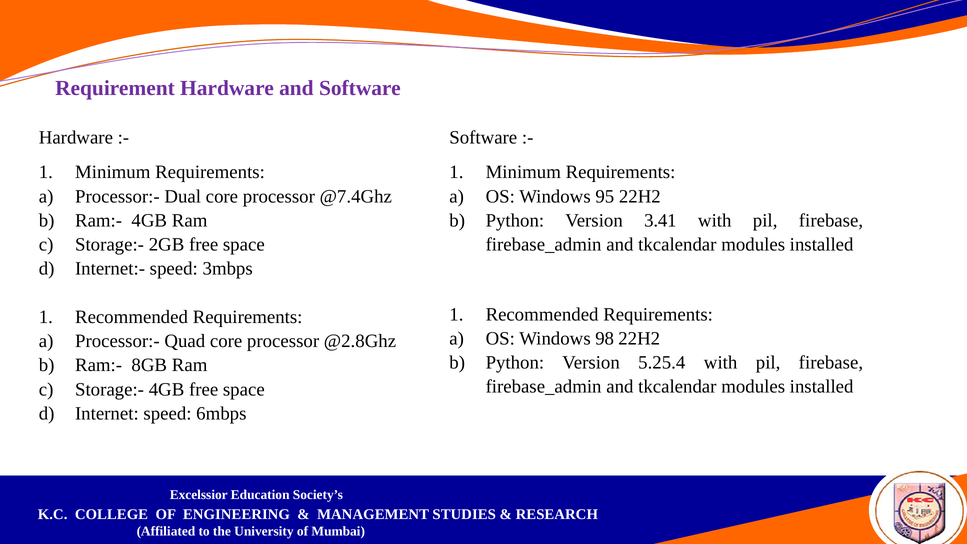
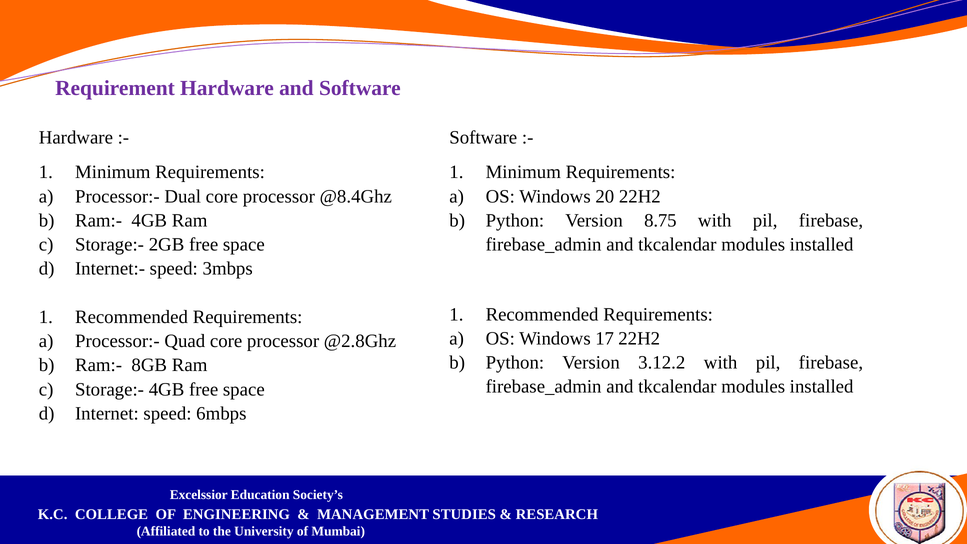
@7.4Ghz: @7.4Ghz -> @8.4Ghz
95: 95 -> 20
3.41: 3.41 -> 8.75
98: 98 -> 17
5.25.4: 5.25.4 -> 3.12.2
